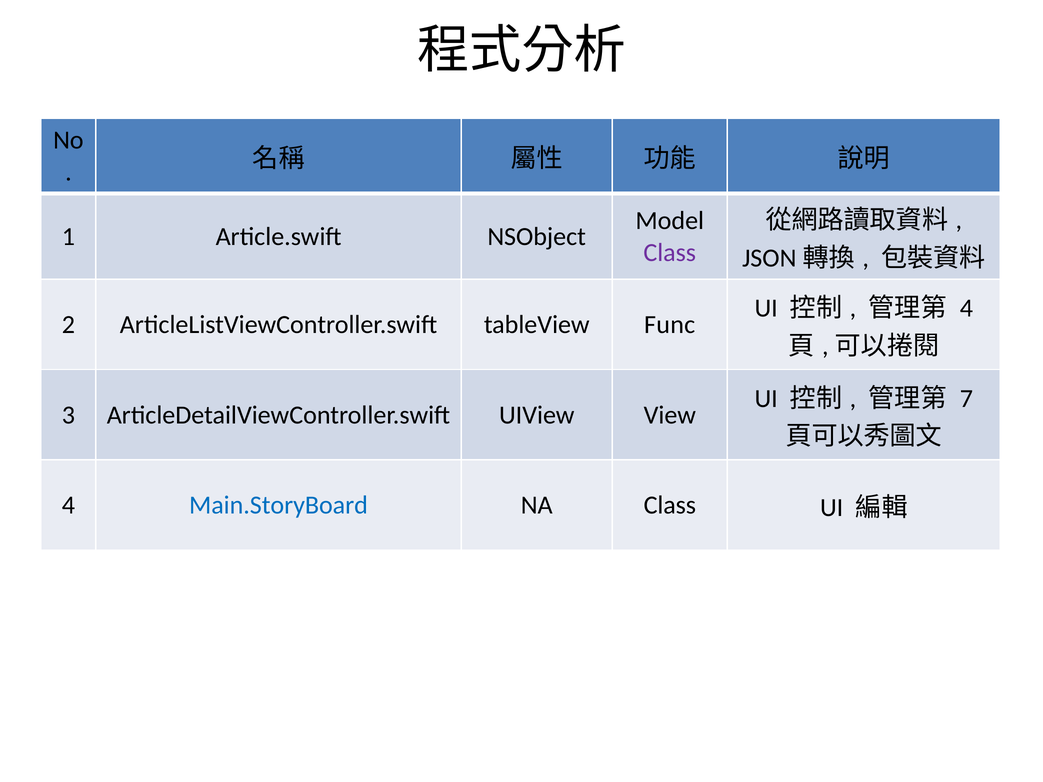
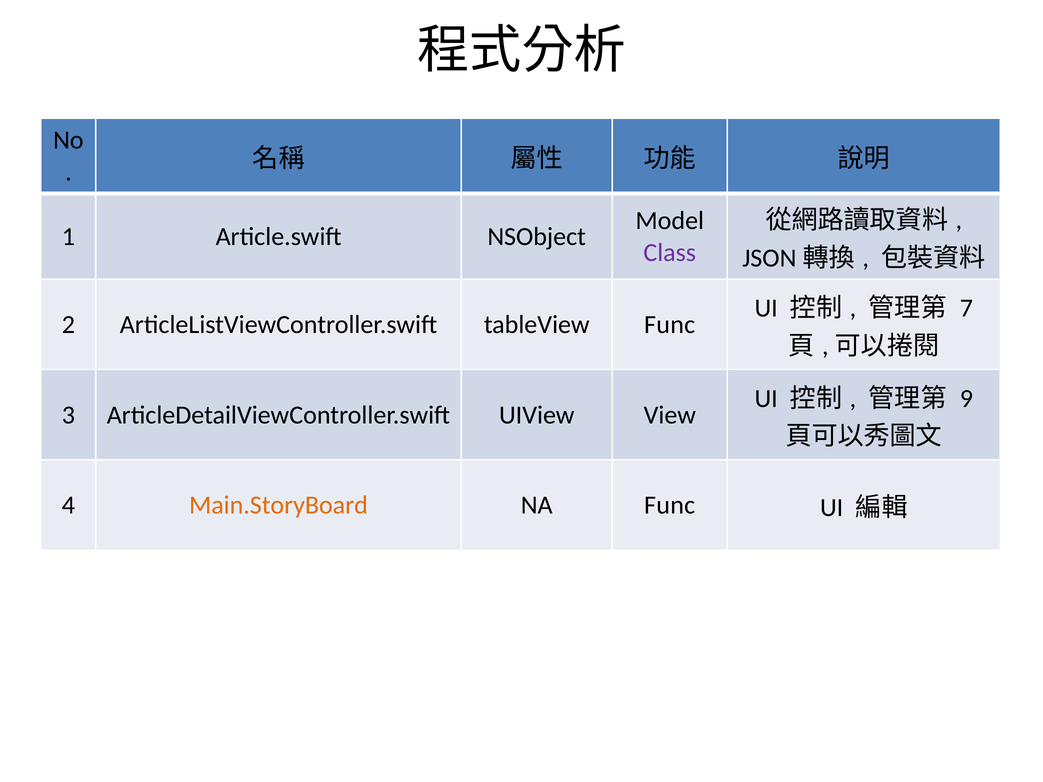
4 at (966, 308): 4 -> 7
7: 7 -> 9
Main.StoryBoard colour: blue -> orange
NA Class: Class -> Func
